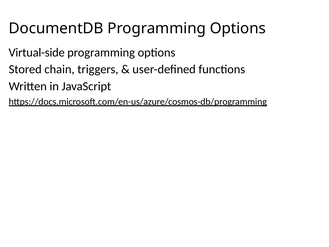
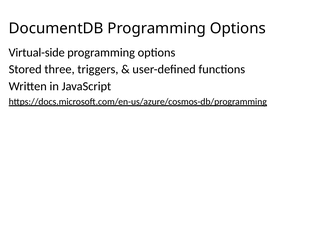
chain: chain -> three
